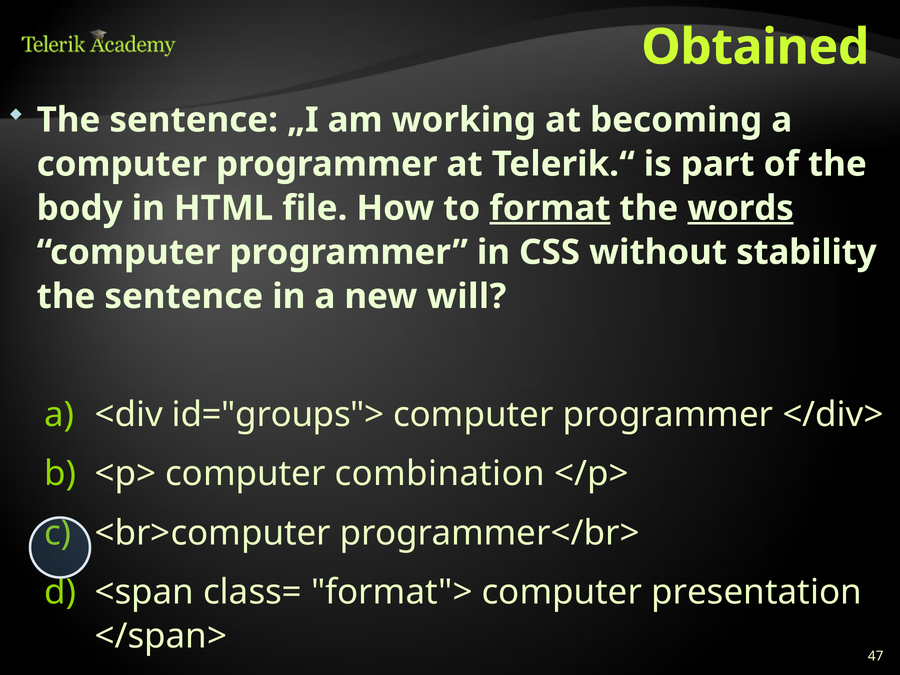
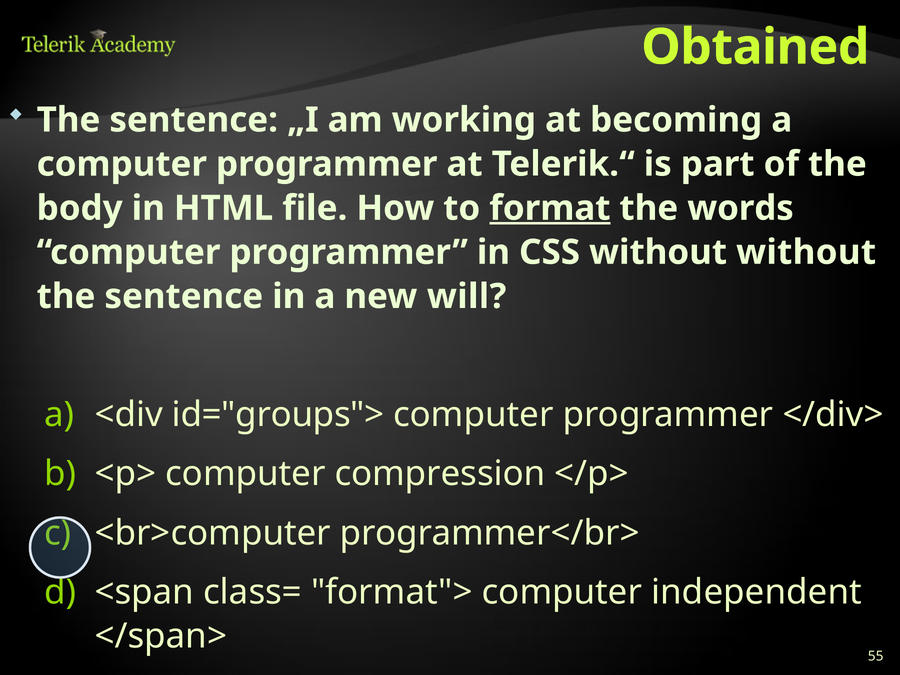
words underline: present -> none
without stability: stability -> without
combination: combination -> compression
presentation: presentation -> independent
47: 47 -> 55
